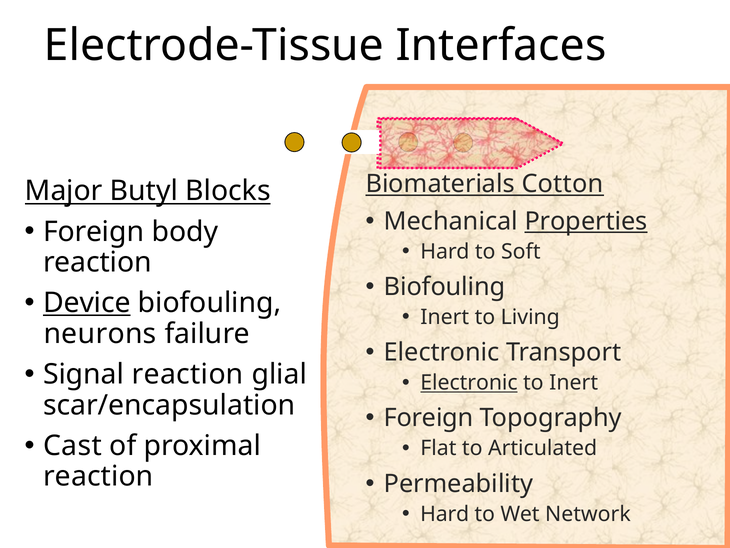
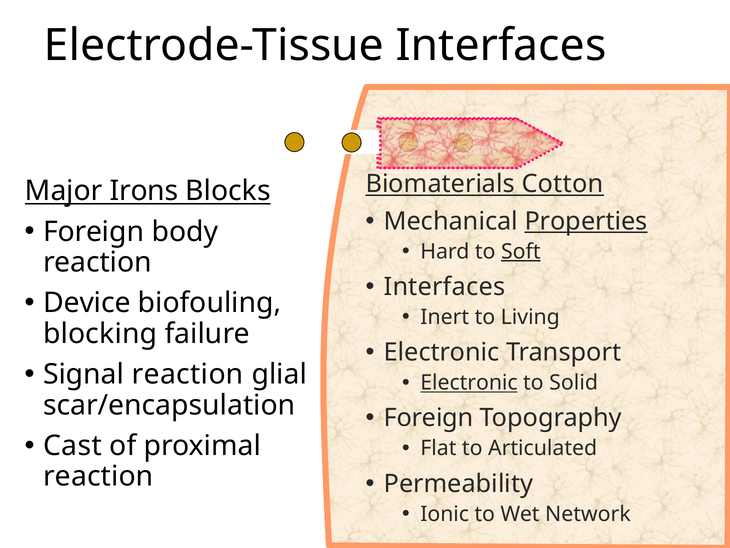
Butyl: Butyl -> Irons
Soft underline: none -> present
Biofouling at (445, 287): Biofouling -> Interfaces
Device underline: present -> none
neurons: neurons -> blocking
to Inert: Inert -> Solid
Hard at (445, 514): Hard -> Ionic
